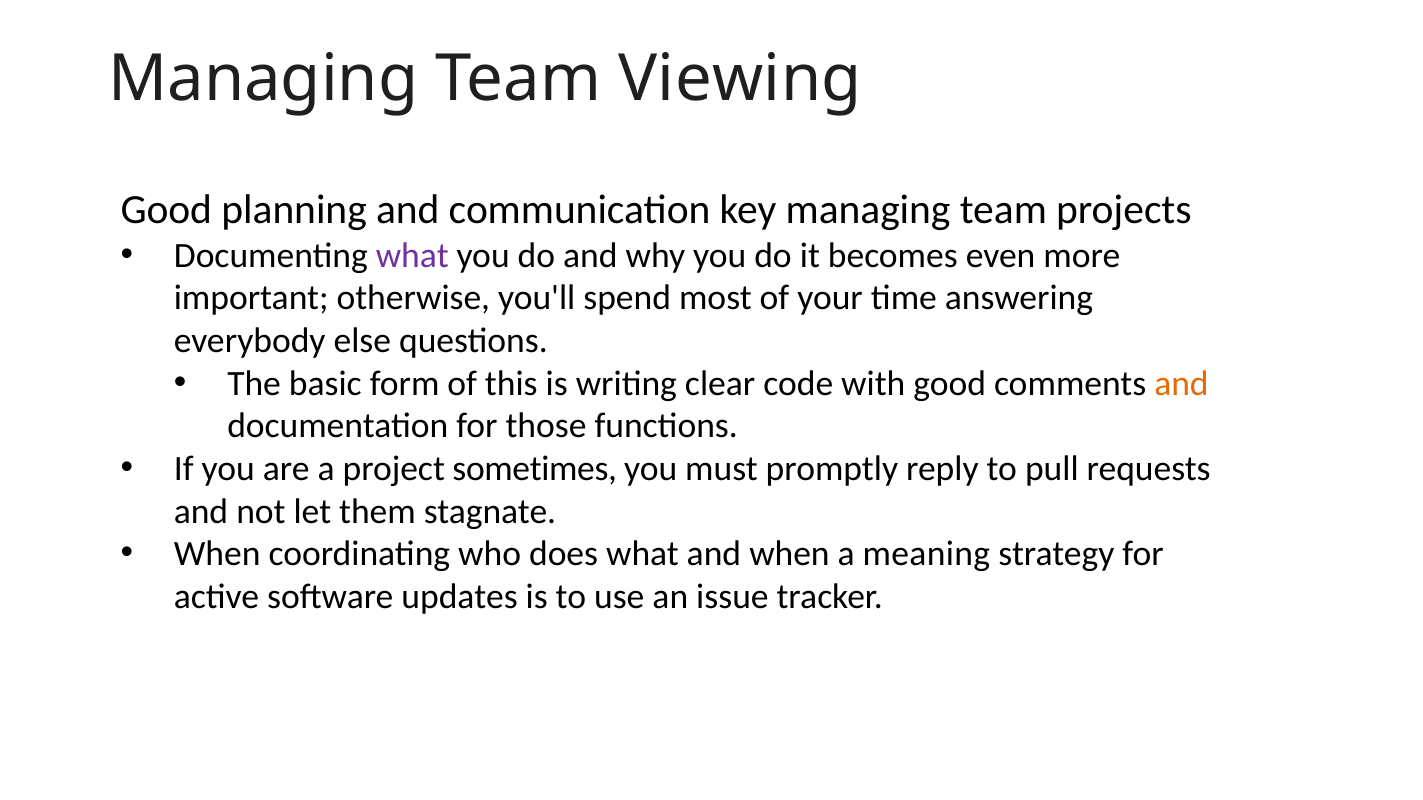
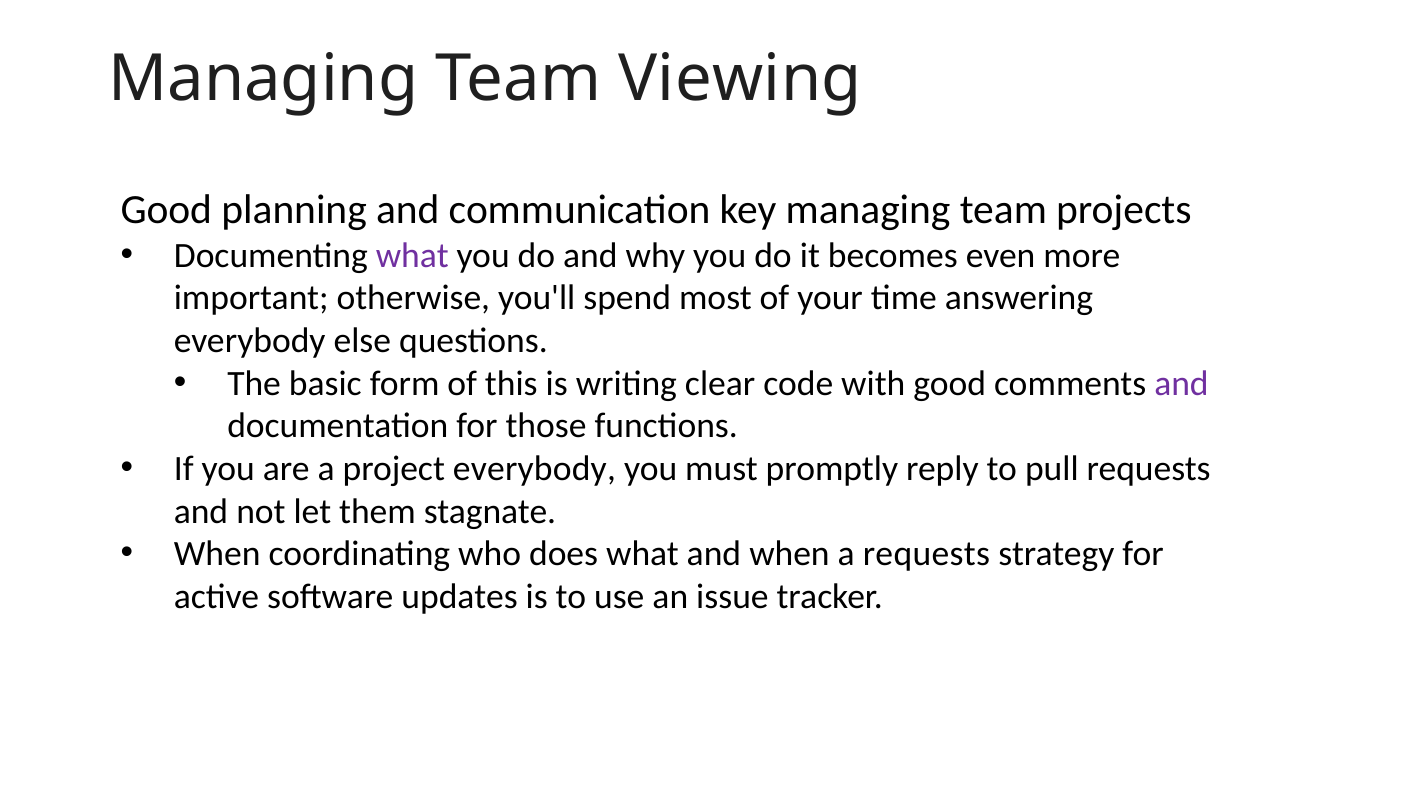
and at (1181, 384) colour: orange -> purple
project sometimes: sometimes -> everybody
a meaning: meaning -> requests
